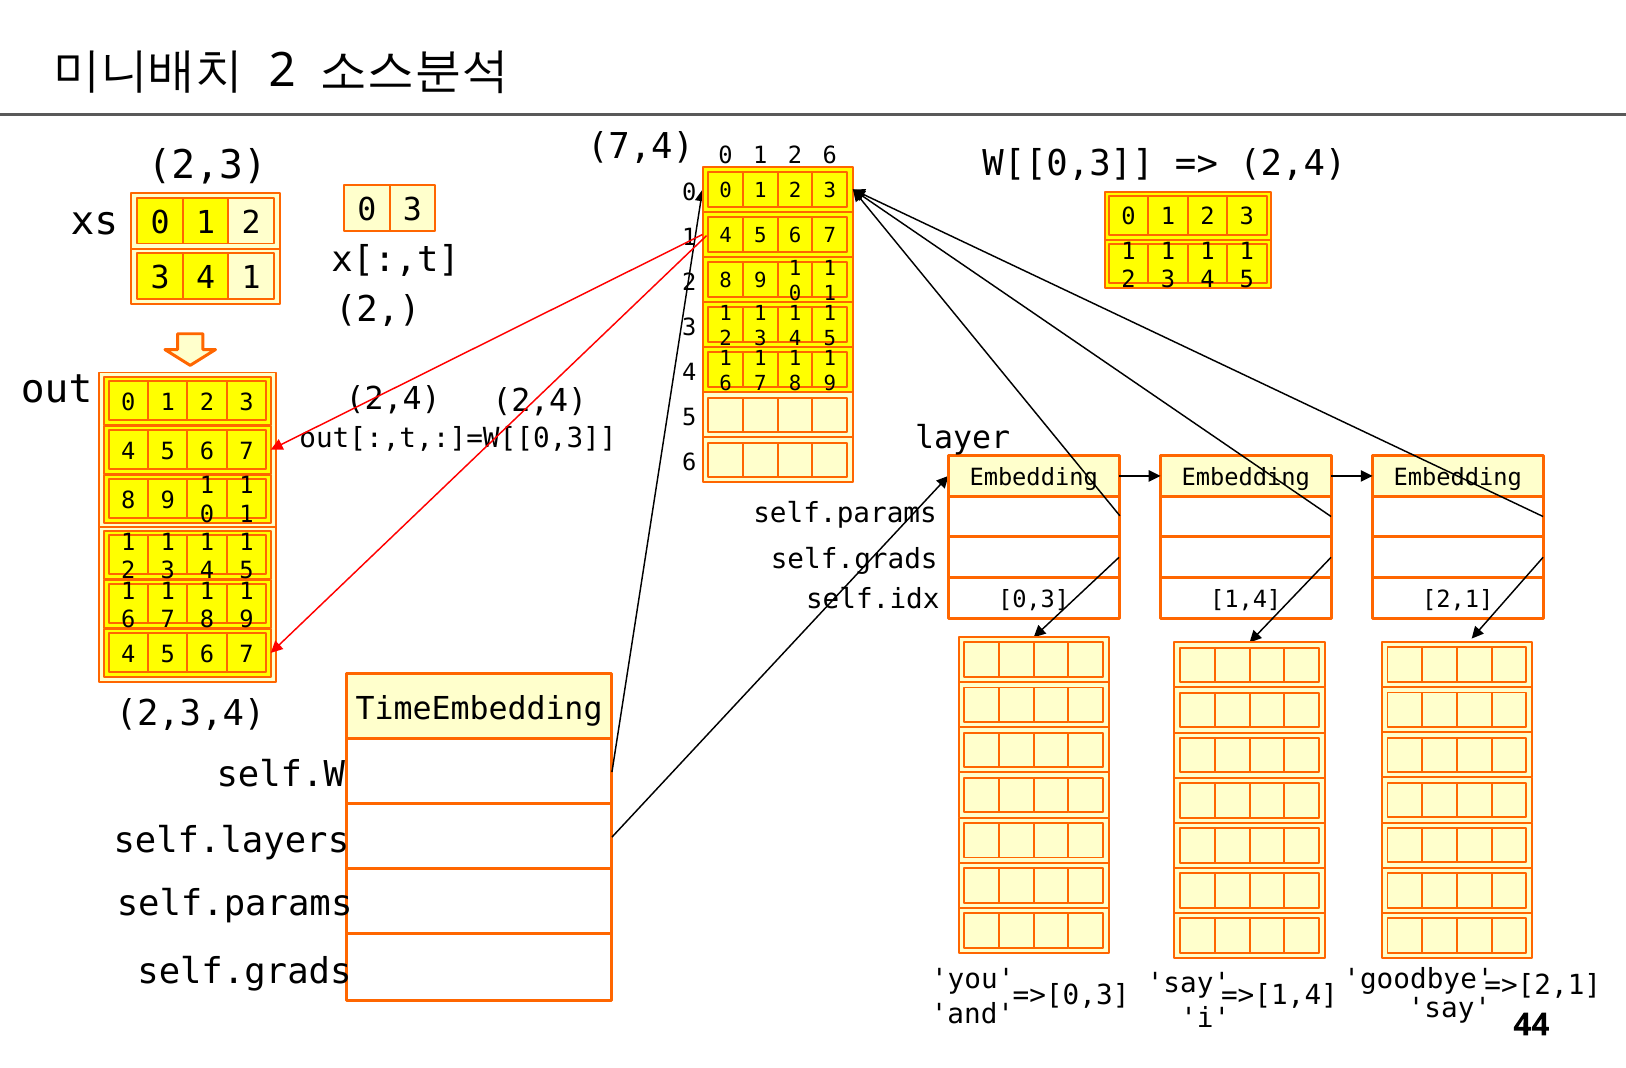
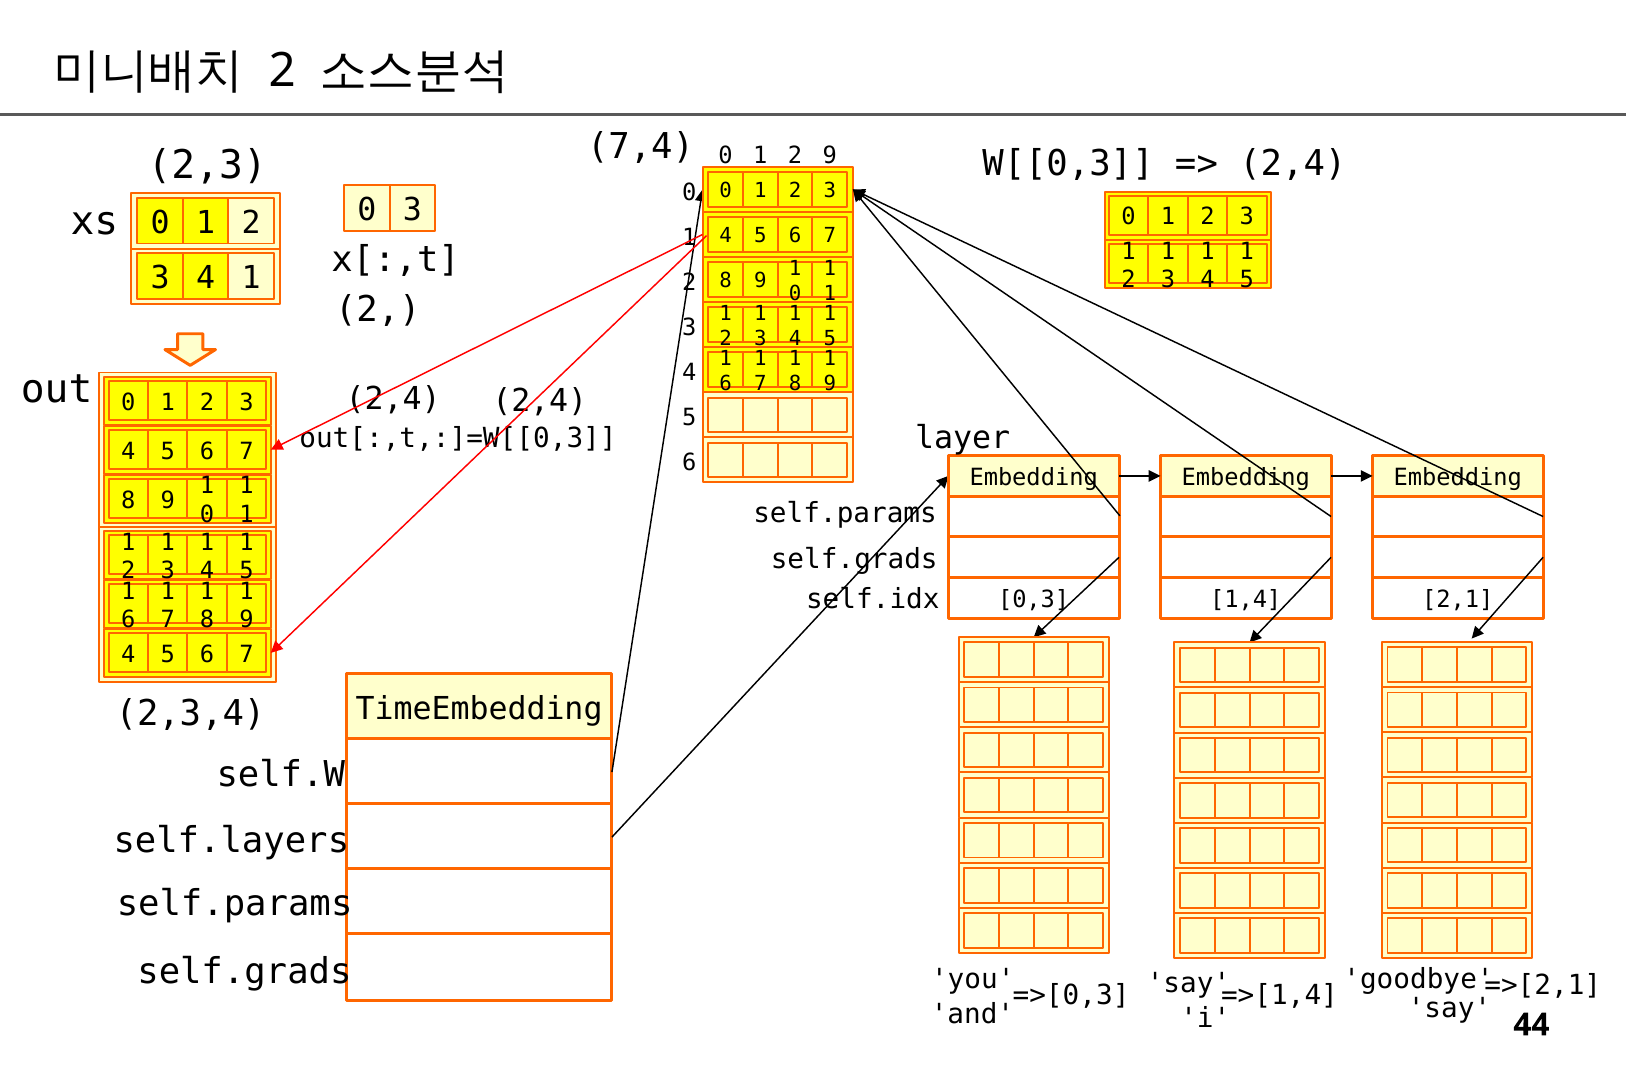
2 6: 6 -> 9
